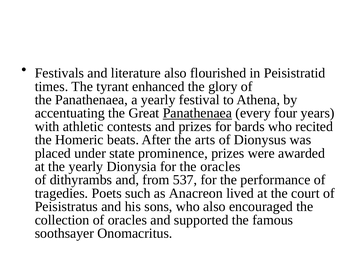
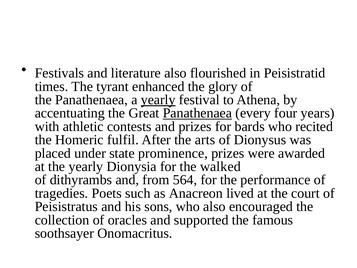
yearly at (158, 100) underline: none -> present
beats: beats -> fulfil
the oracles: oracles -> walked
537: 537 -> 564
